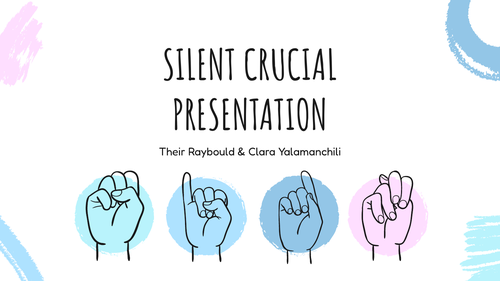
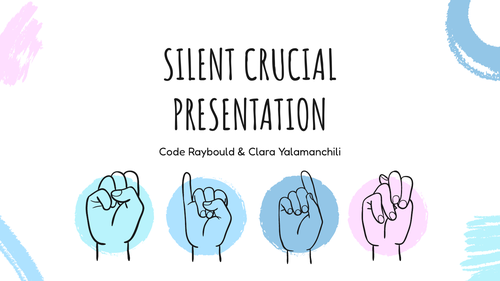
Their: Their -> Code
